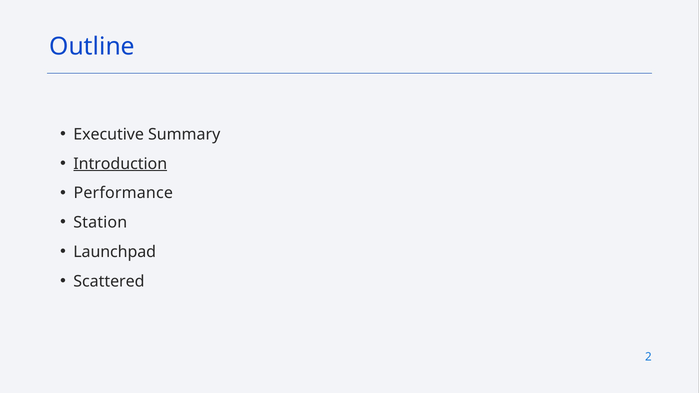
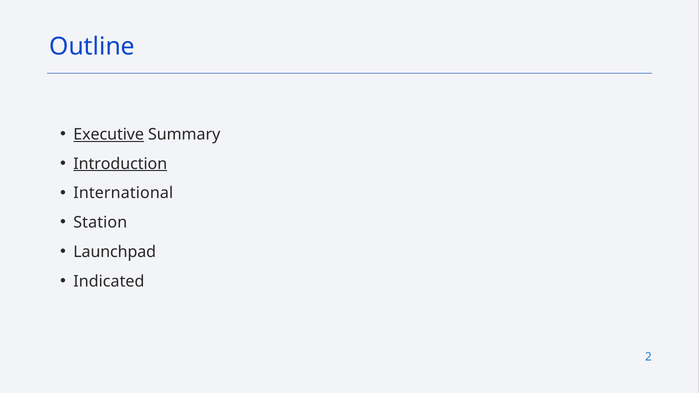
Executive underline: none -> present
Performance: Performance -> International
Scattered: Scattered -> Indicated
